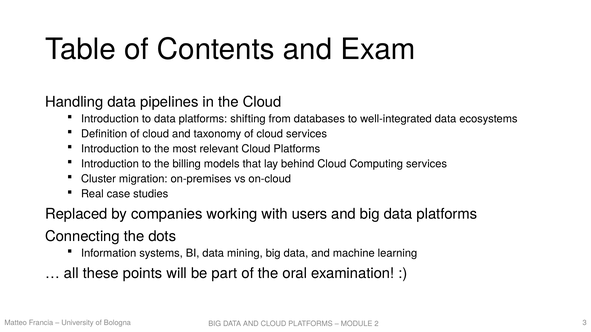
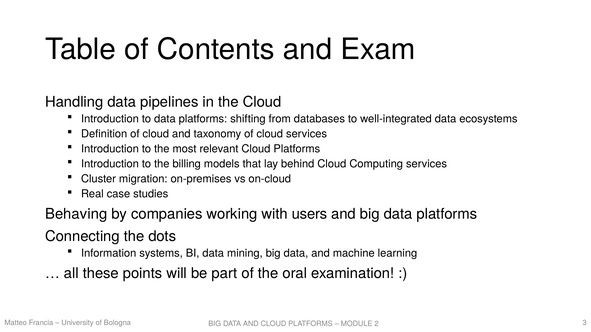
Replaced: Replaced -> Behaving
